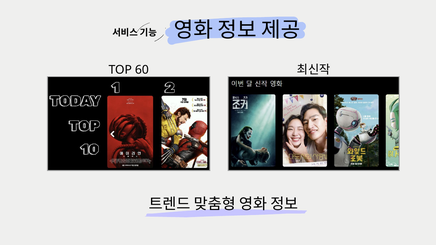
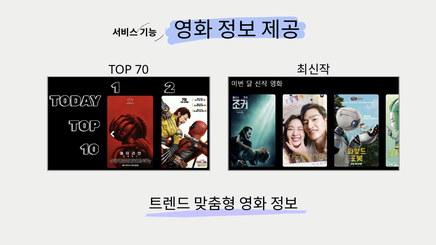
60: 60 -> 70
